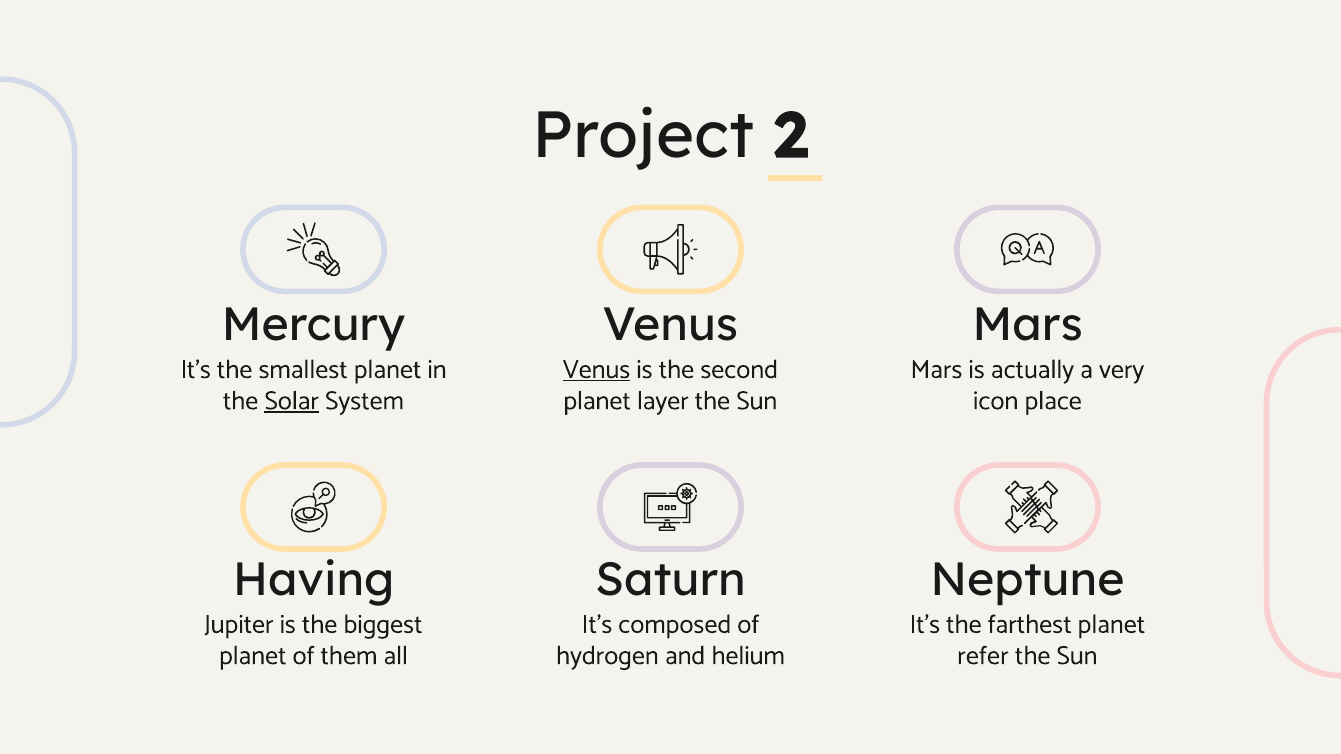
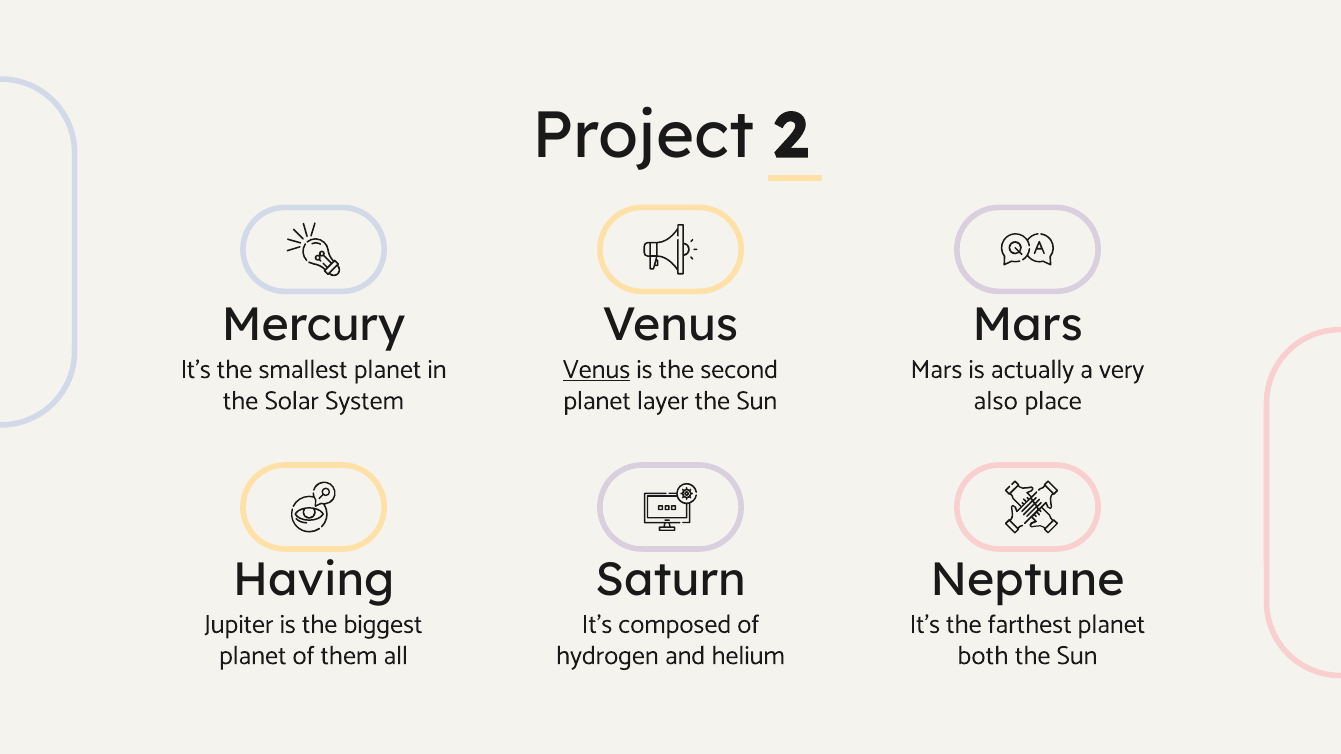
Solar underline: present -> none
icon: icon -> also
refer: refer -> both
